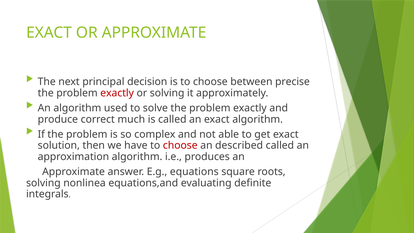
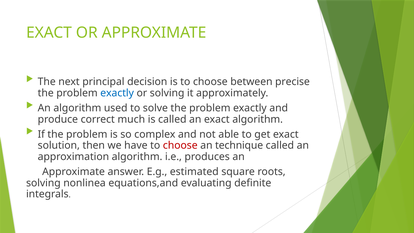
exactly at (117, 93) colour: red -> blue
described: described -> technique
equations: equations -> estimated
